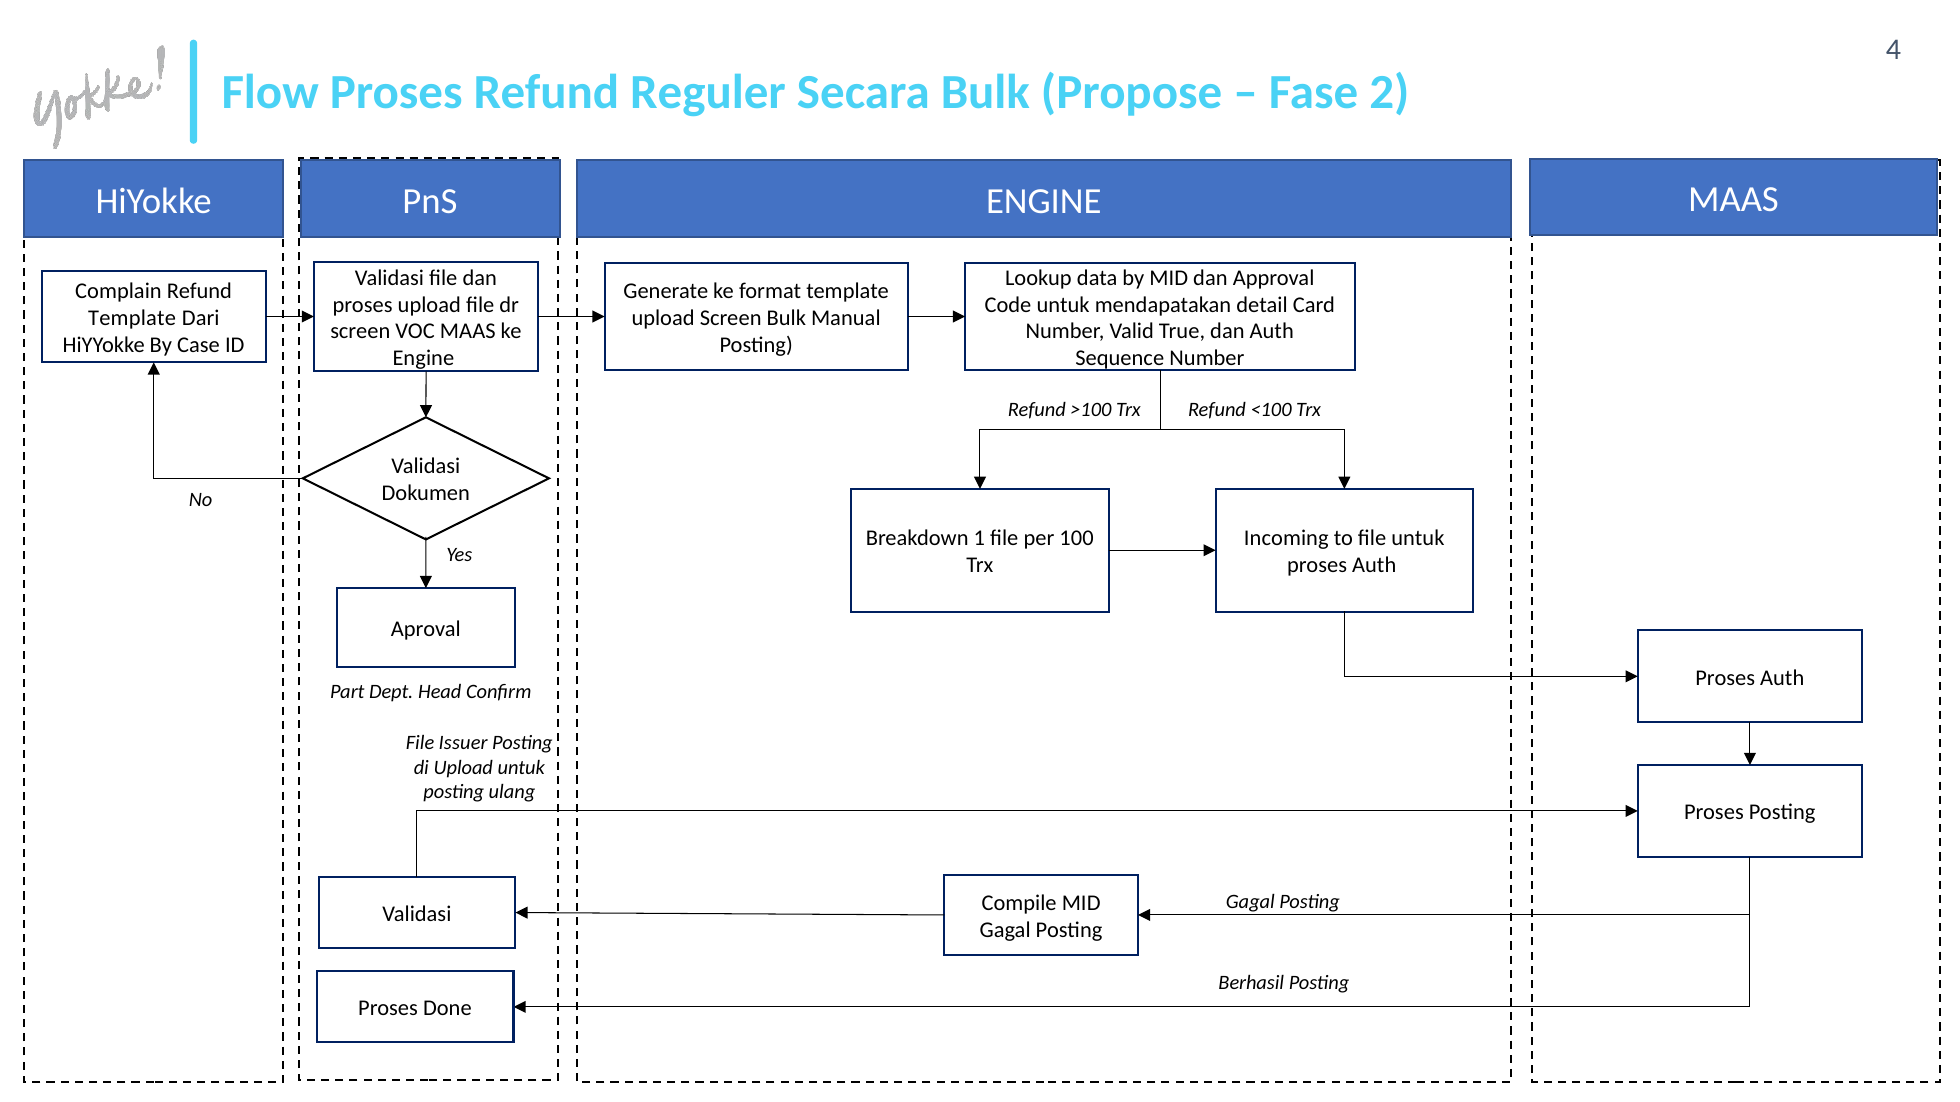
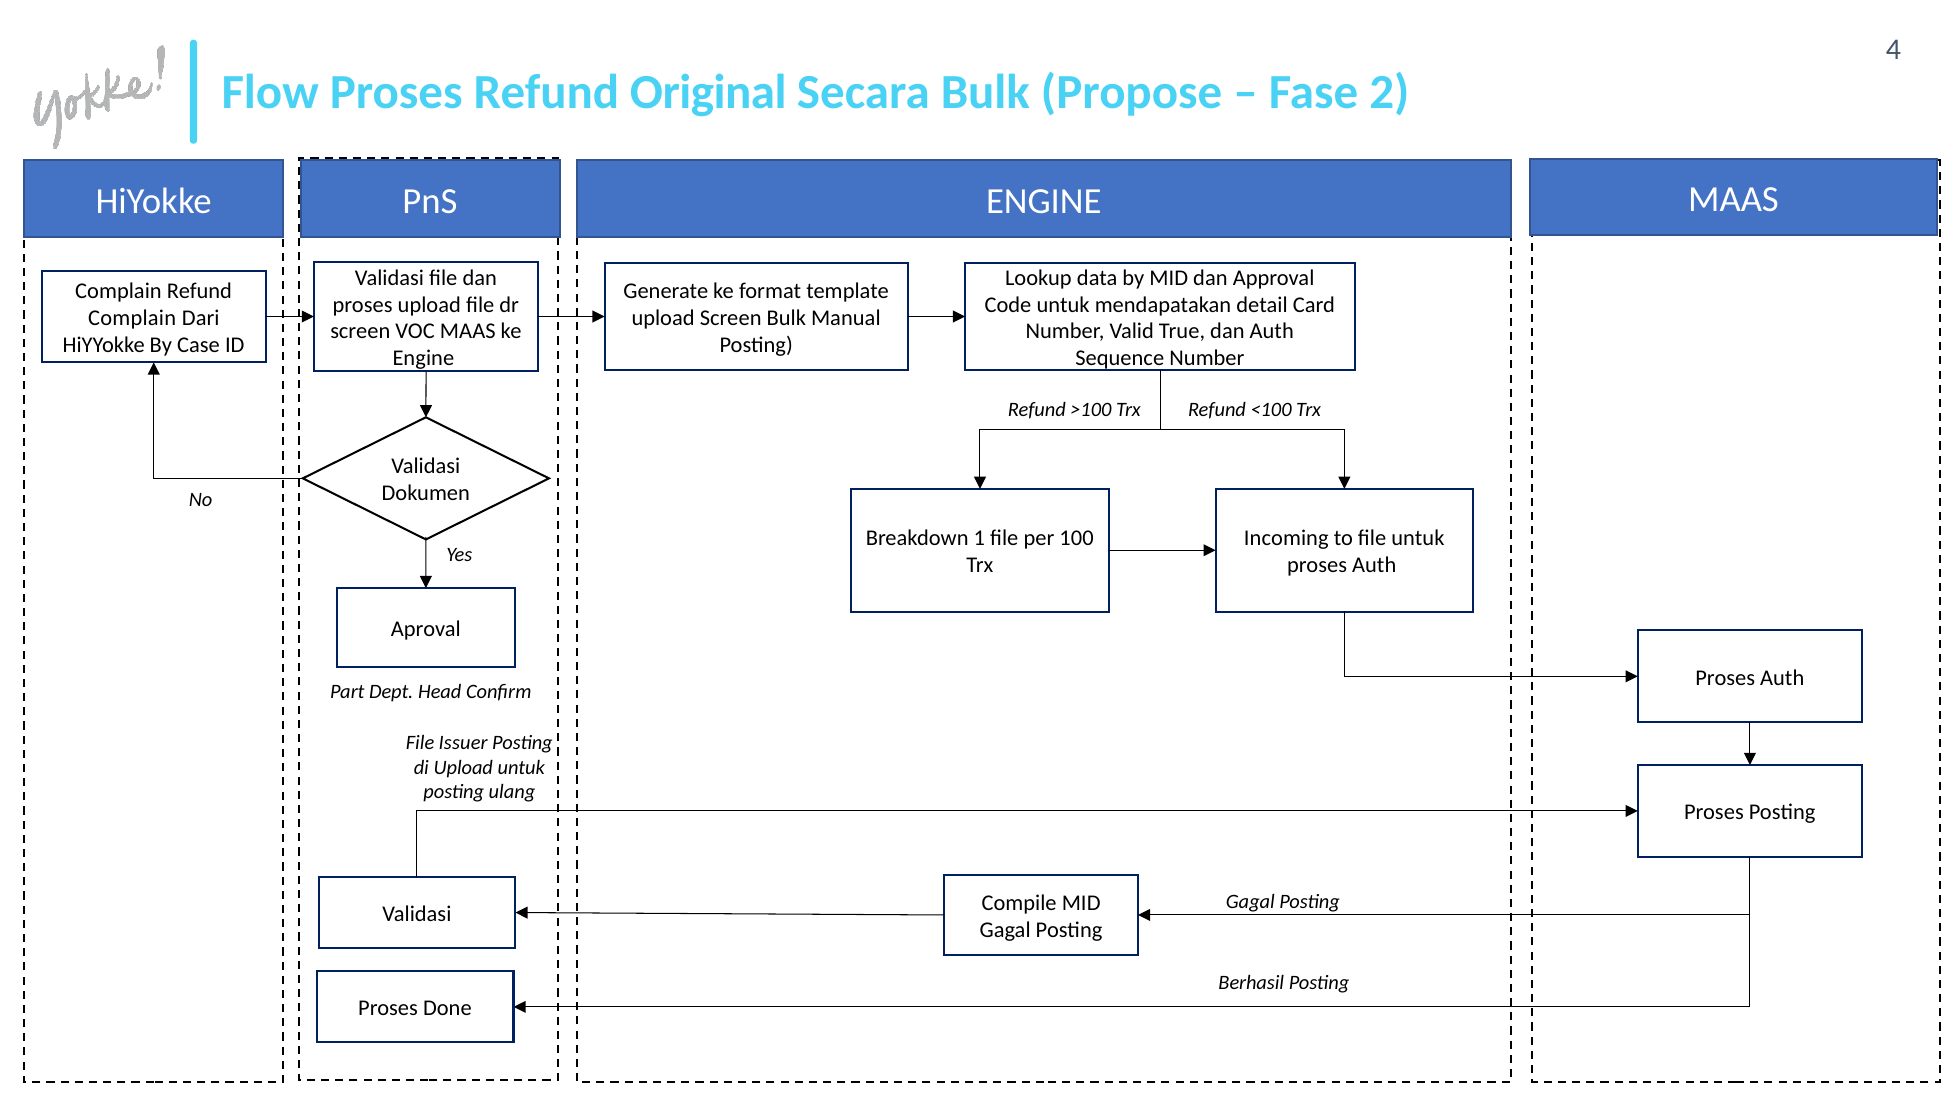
Reguler: Reguler -> Original
Template at (132, 318): Template -> Complain
